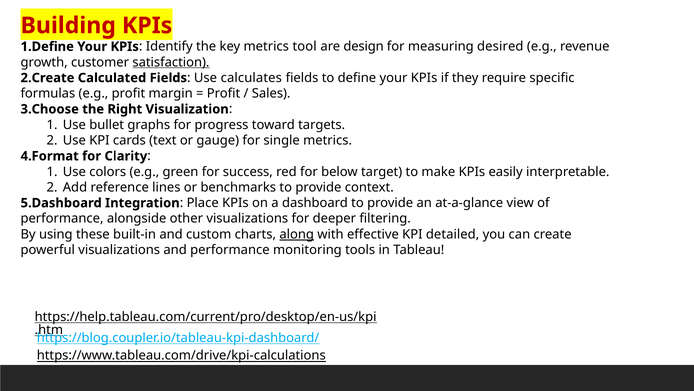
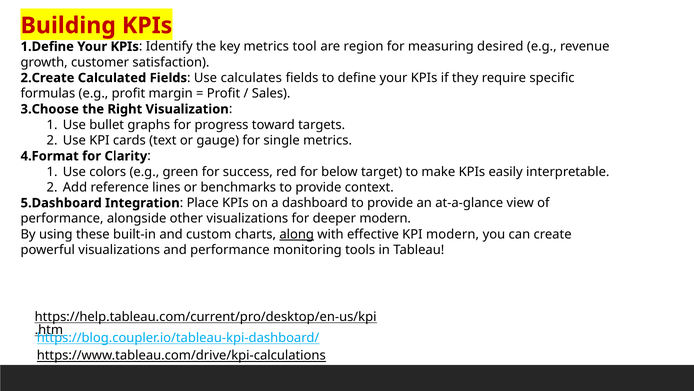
design: design -> region
satisfaction underline: present -> none
deeper filtering: filtering -> modern
KPI detailed: detailed -> modern
